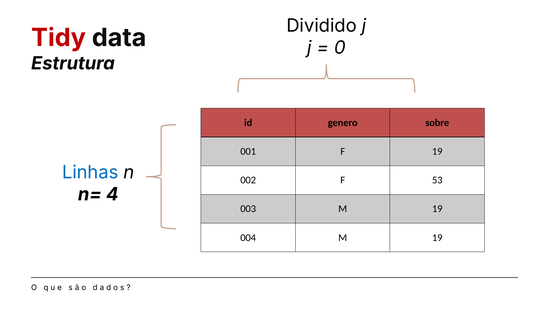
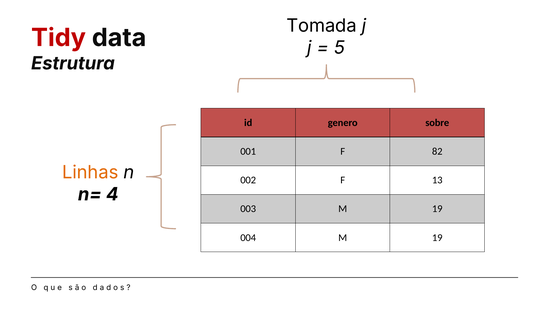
Dividido: Dividido -> Tomada
0: 0 -> 5
F 19: 19 -> 82
Linhas colour: blue -> orange
53: 53 -> 13
